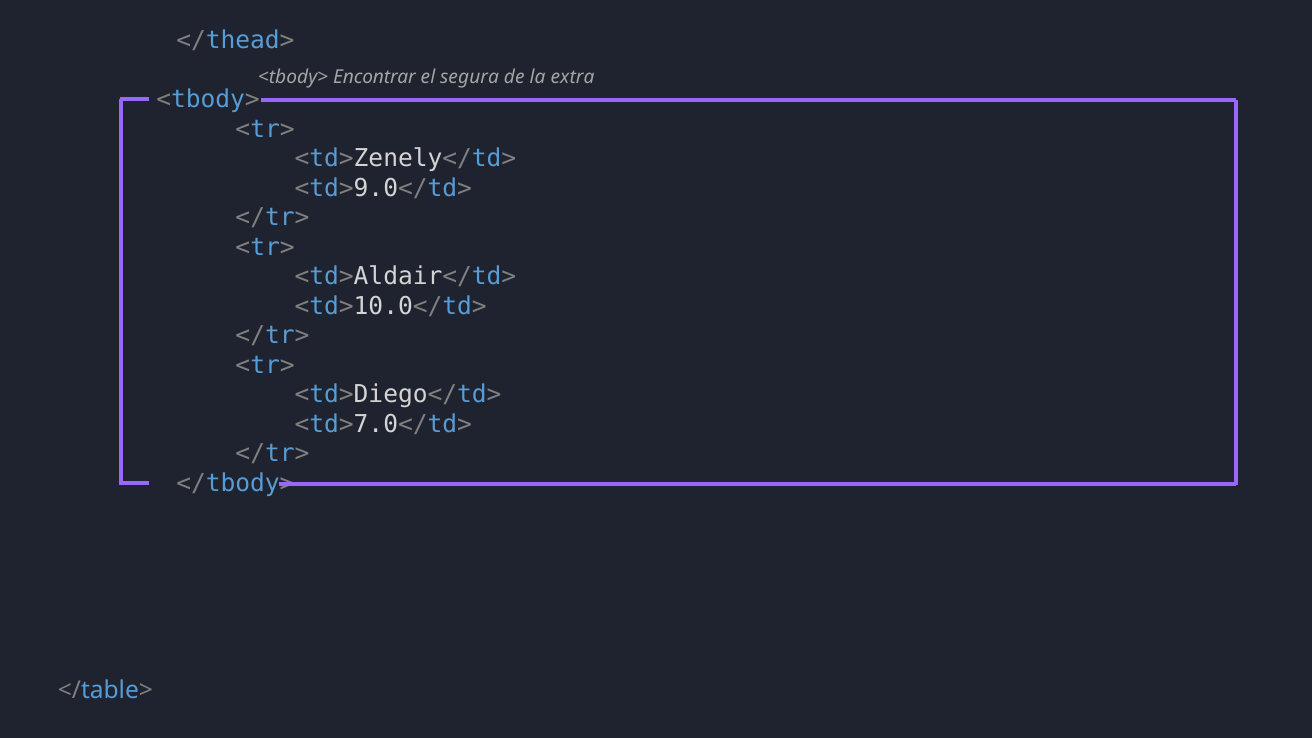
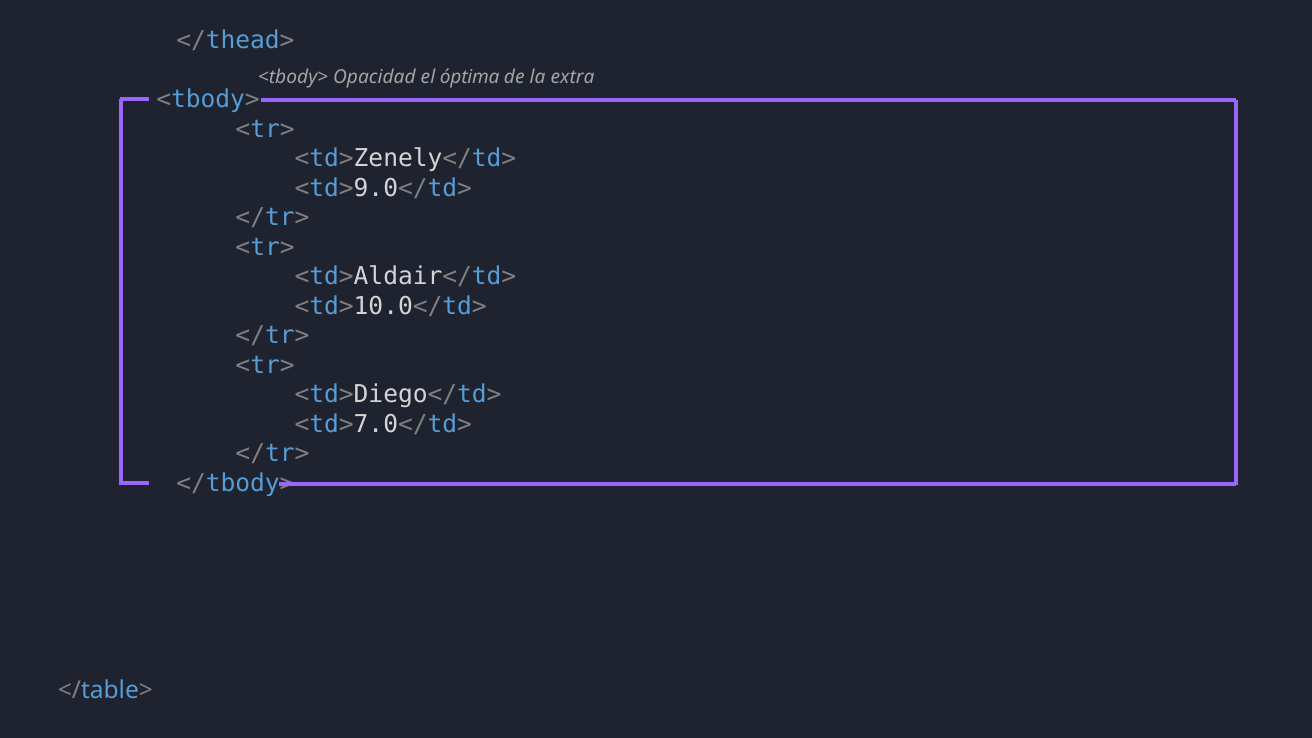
Encontrar: Encontrar -> Opacidad
segura: segura -> óptima
